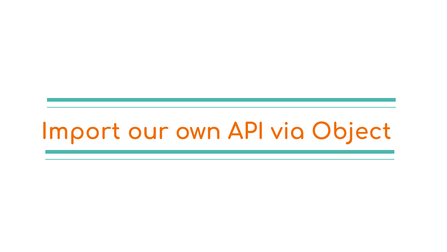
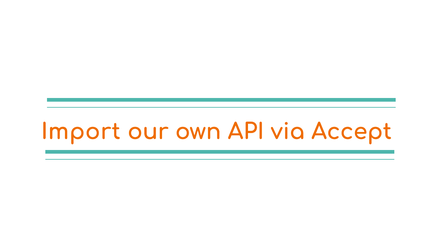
Object: Object -> Accept
